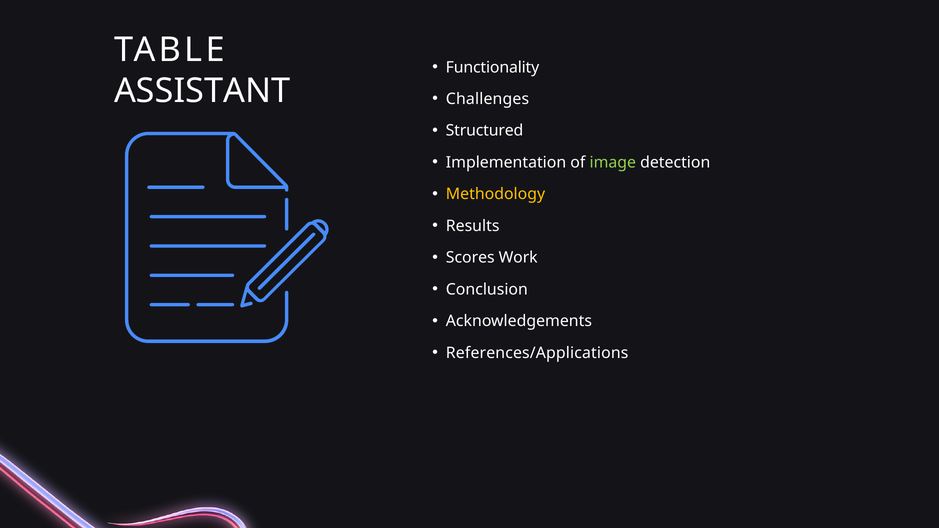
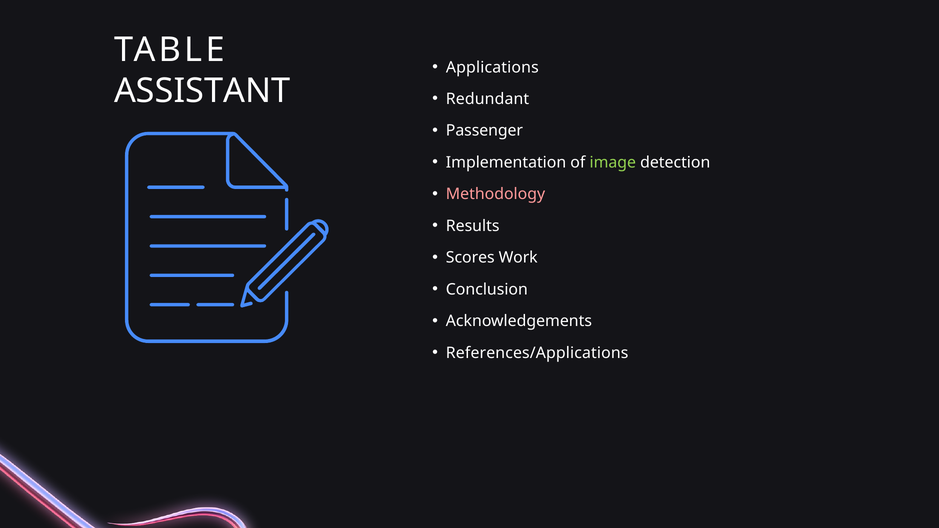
Functionality: Functionality -> Applications
Challenges: Challenges -> Redundant
Structured: Structured -> Passenger
Methodology colour: yellow -> pink
